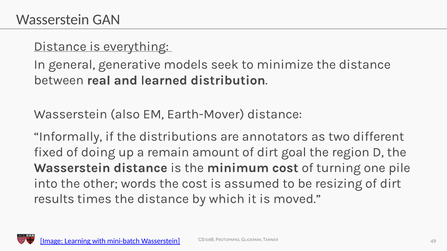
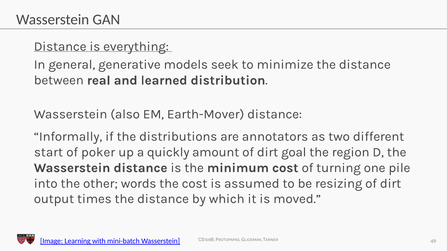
fixed: fixed -> start
doing: doing -> poker
remain: remain -> quickly
results: results -> output
